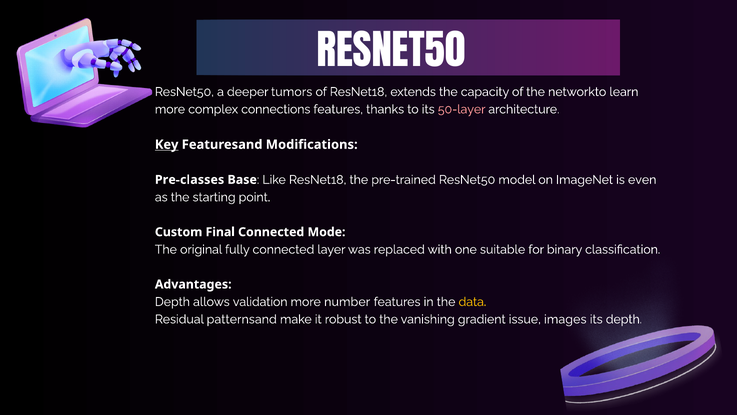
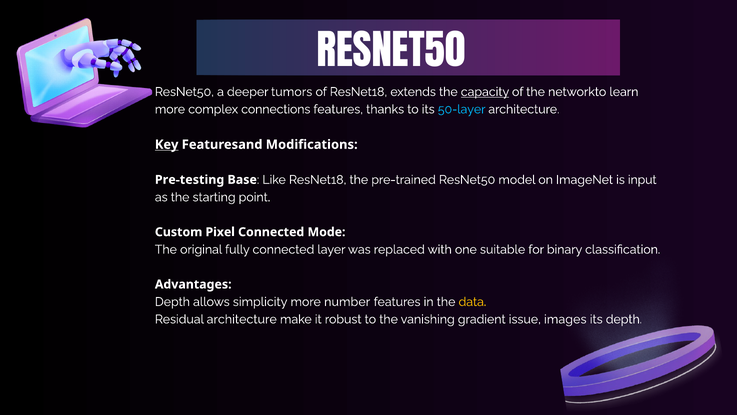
capacity underline: none -> present
50-layer colour: pink -> light blue
Pre-classes: Pre-classes -> Pre-testing
even: even -> input
Final: Final -> Pixel
validation: validation -> simplicity
Residual patternsand: patternsand -> architecture
